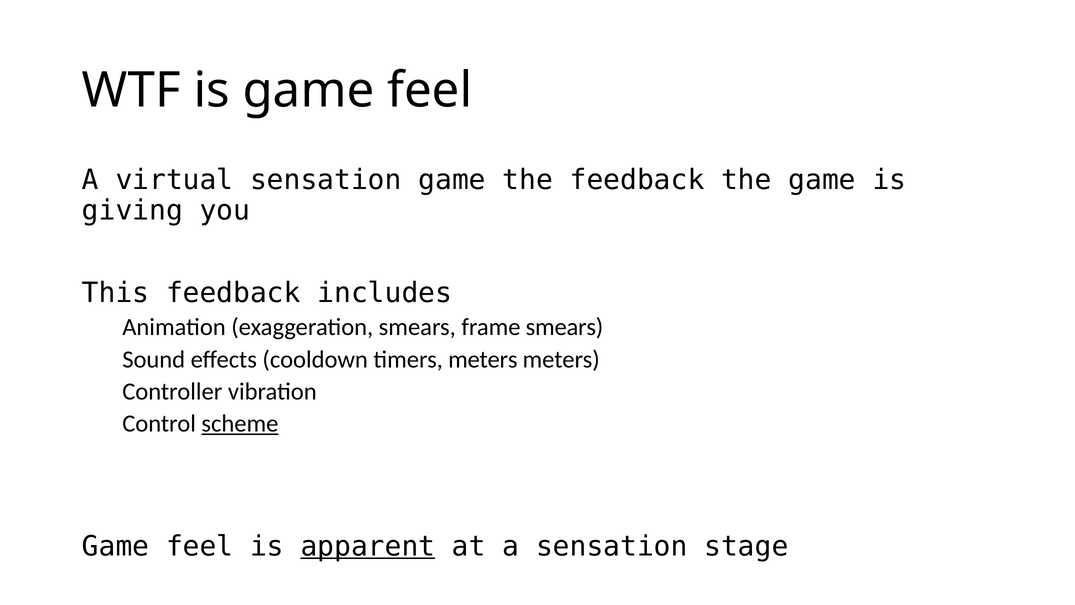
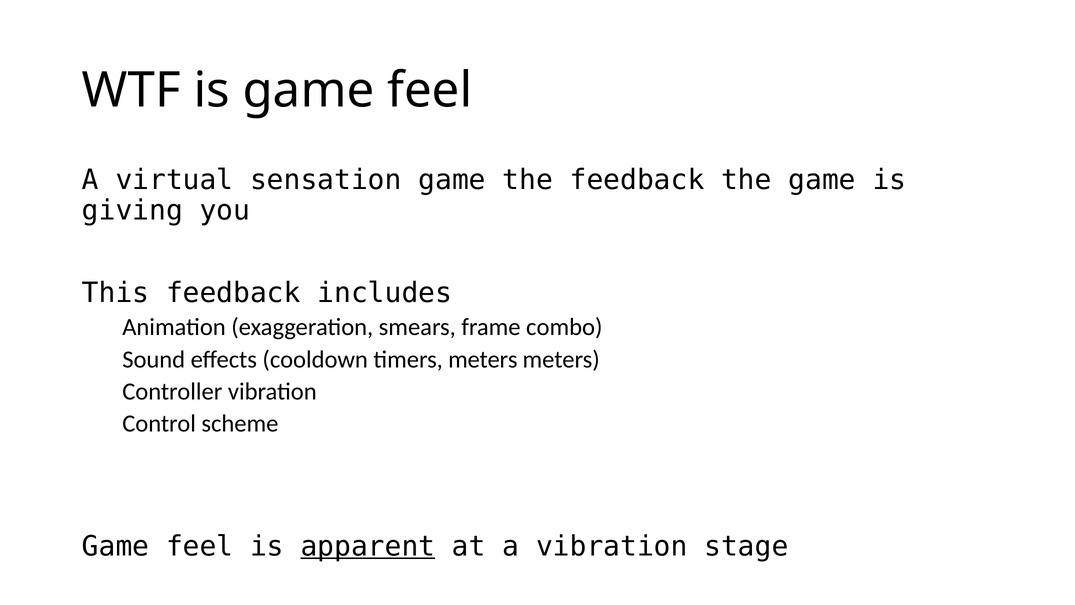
frame smears: smears -> combo
scheme underline: present -> none
a sensation: sensation -> vibration
